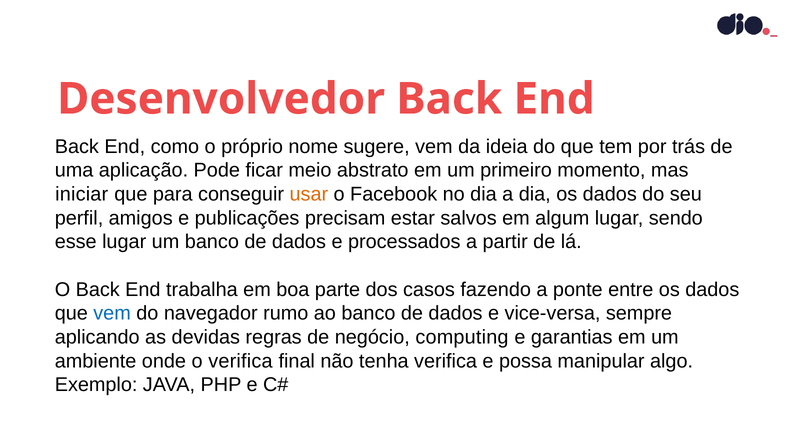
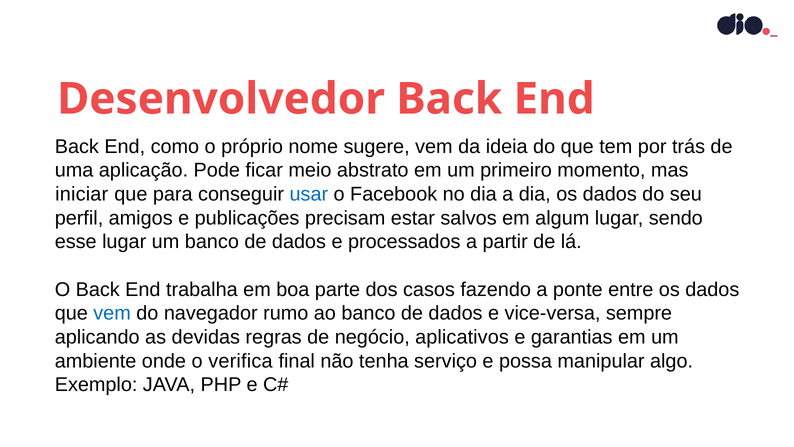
usar colour: orange -> blue
computing: computing -> aplicativos
tenha verifica: verifica -> serviço
